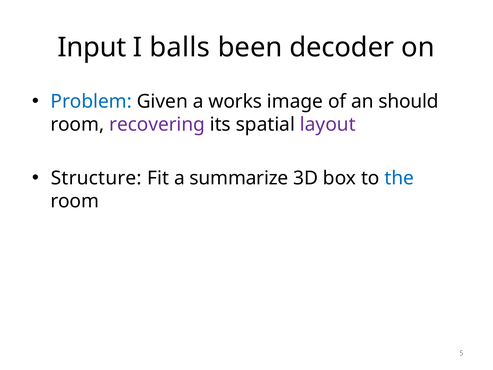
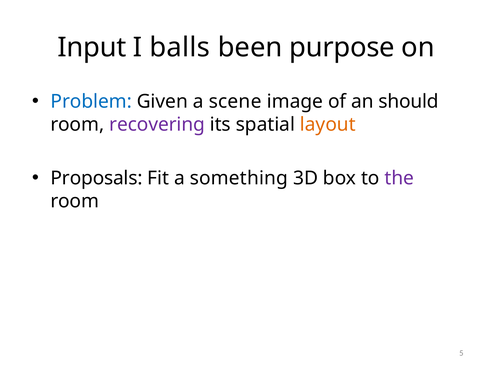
decoder: decoder -> purpose
works: works -> scene
layout colour: purple -> orange
Structure: Structure -> Proposals
summarize: summarize -> something
the colour: blue -> purple
